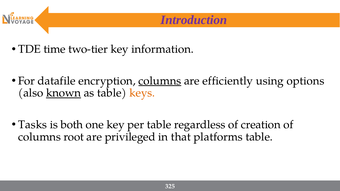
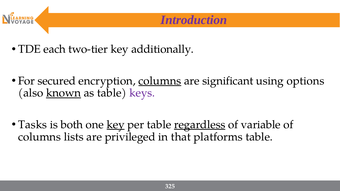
time: time -> each
information: information -> additionally
datafile: datafile -> secured
efficiently: efficiently -> significant
keys colour: orange -> purple
key at (116, 125) underline: none -> present
regardless underline: none -> present
creation: creation -> variable
root: root -> lists
